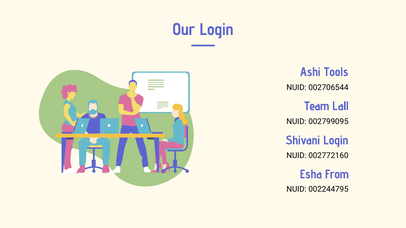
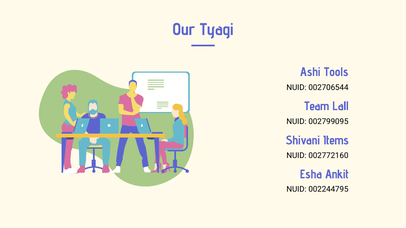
Our Login: Login -> Tyagi
Shivani Login: Login -> Items
From: From -> Ankit
